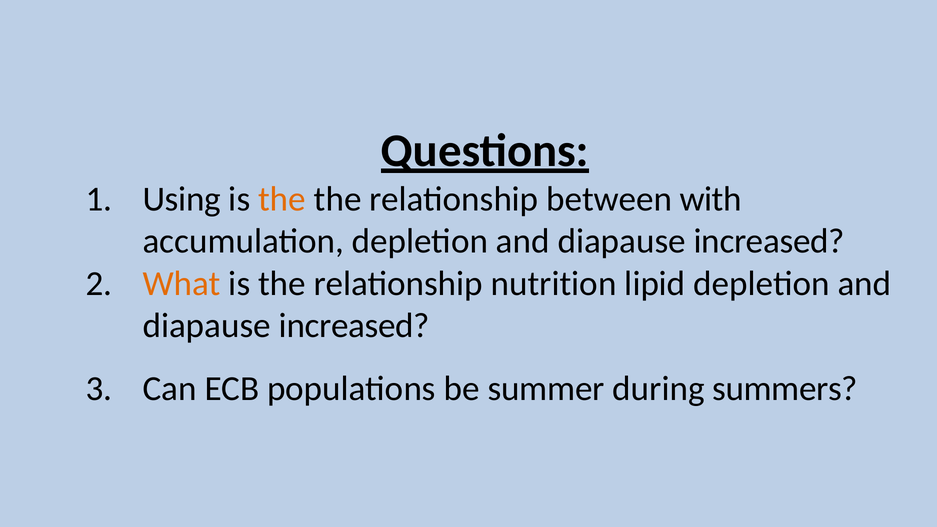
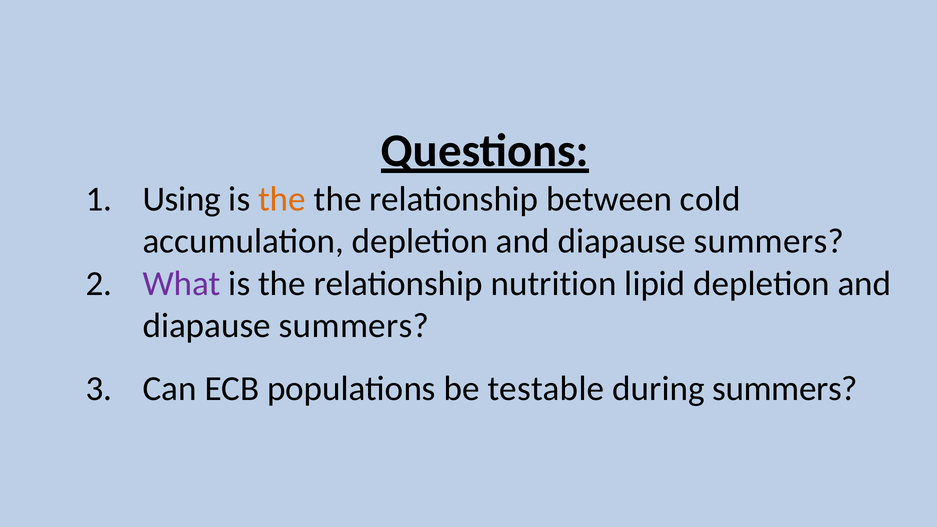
with: with -> cold
increased at (769, 241): increased -> summers
What colour: orange -> purple
increased at (354, 326): increased -> summers
summer: summer -> testable
